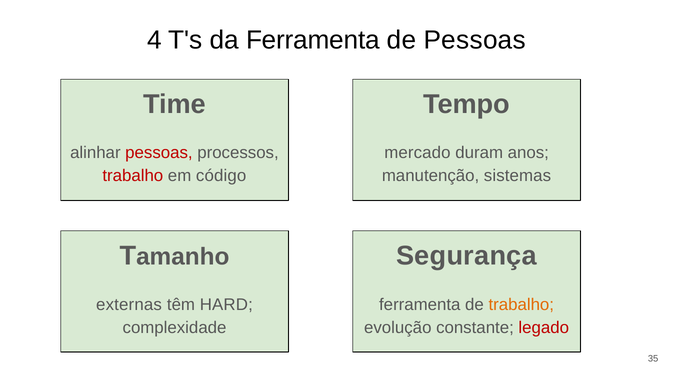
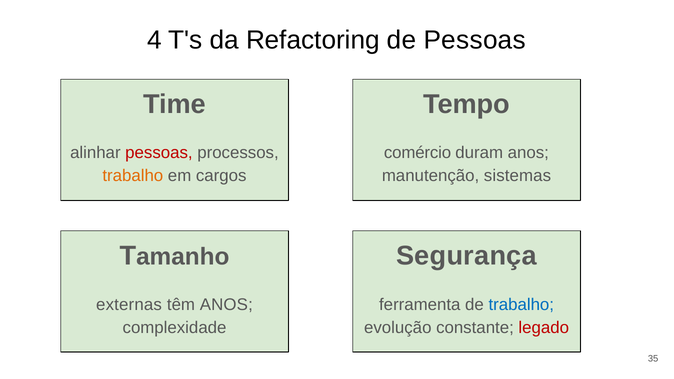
da Ferramenta: Ferramenta -> Refactoring
mercado: mercado -> comércio
trabalho at (133, 176) colour: red -> orange
código: código -> cargos
têm HARD: HARD -> ANOS
trabalho at (521, 305) colour: orange -> blue
